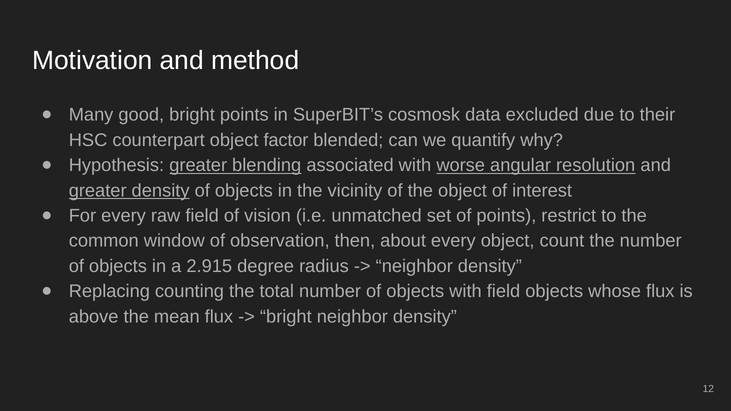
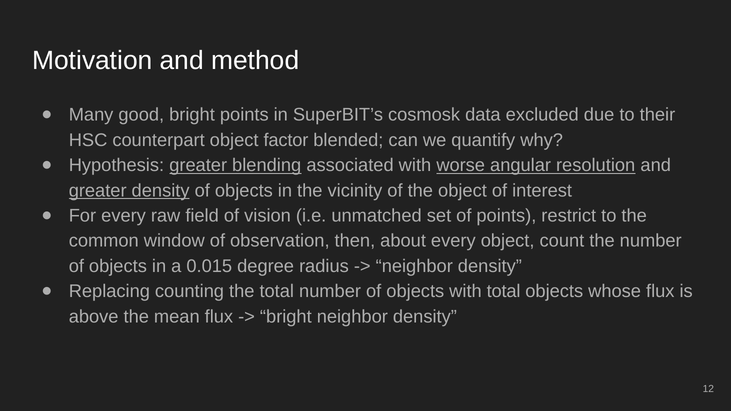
2.915: 2.915 -> 0.015
with field: field -> total
